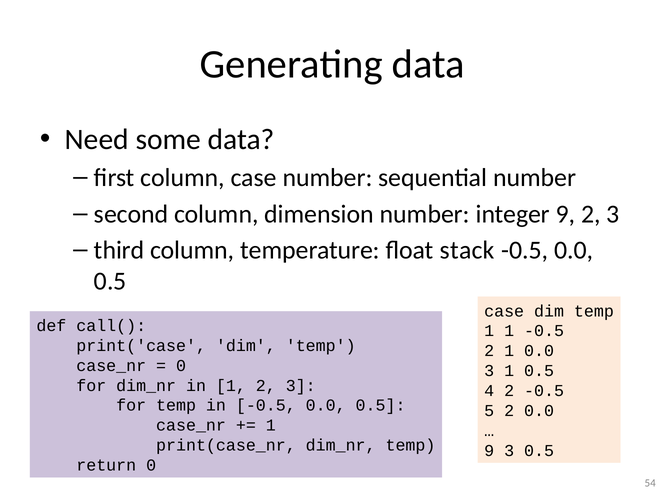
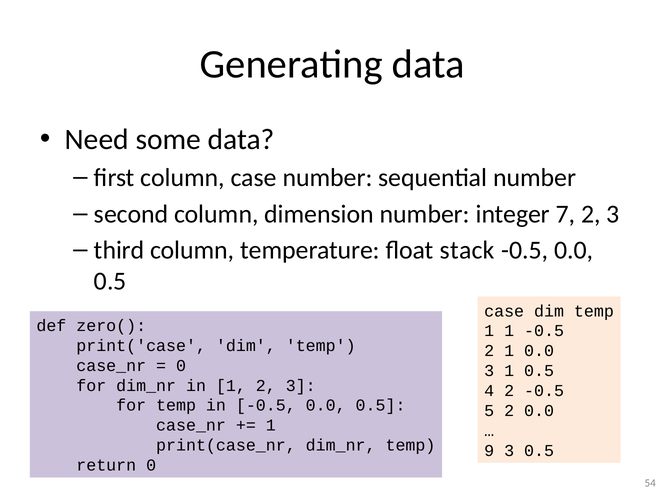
integer 9: 9 -> 7
call(: call( -> zero(
